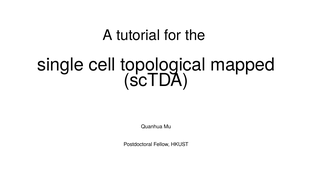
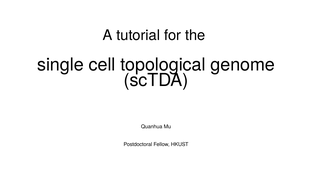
mapped: mapped -> genome
